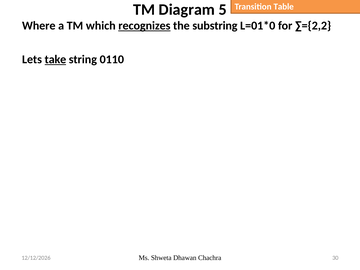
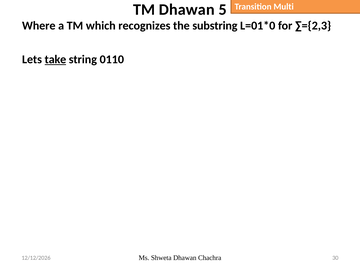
Table: Table -> Multi
TM Diagram: Diagram -> Dhawan
recognizes underline: present -> none
∑={2,2: ∑={2,2 -> ∑={2,3
